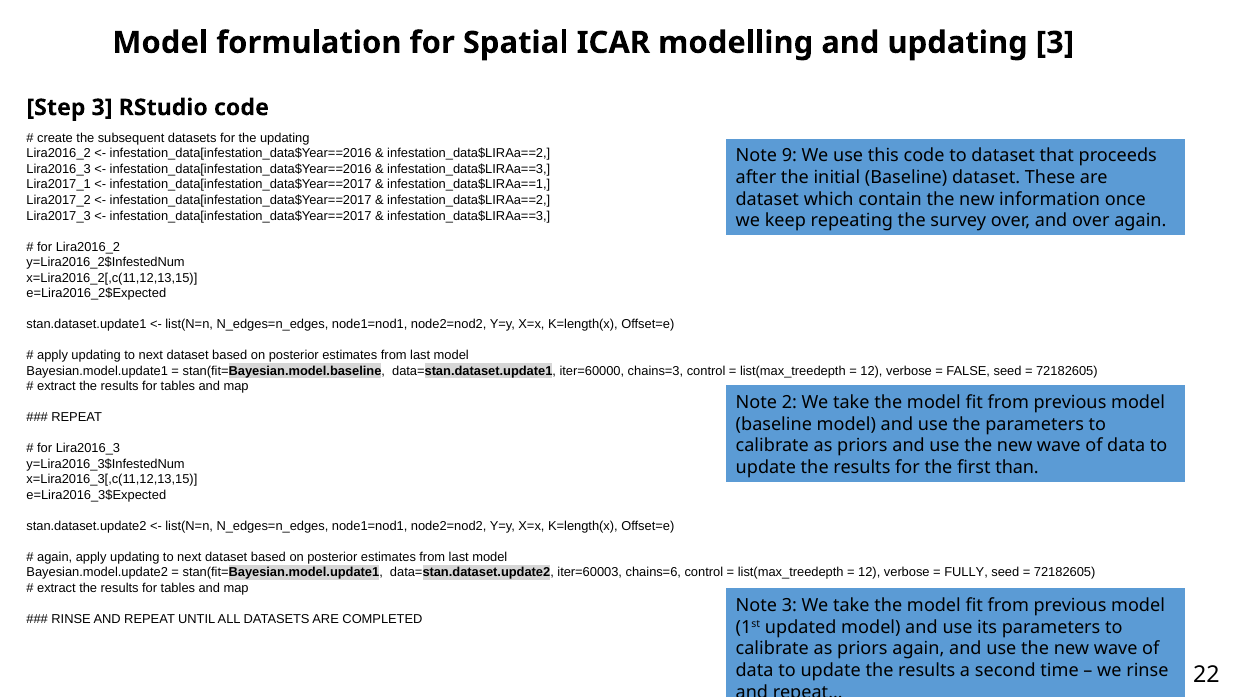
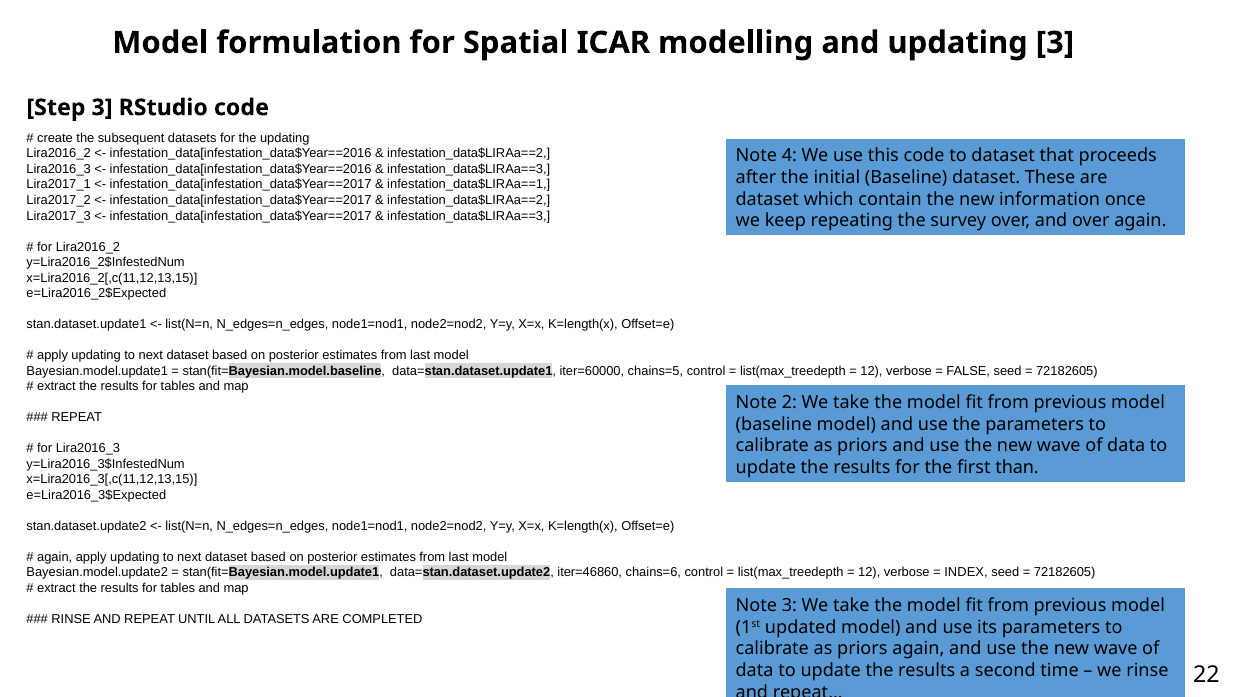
9: 9 -> 4
chains=3: chains=3 -> chains=5
iter=60003: iter=60003 -> iter=46860
FULLY: FULLY -> INDEX
